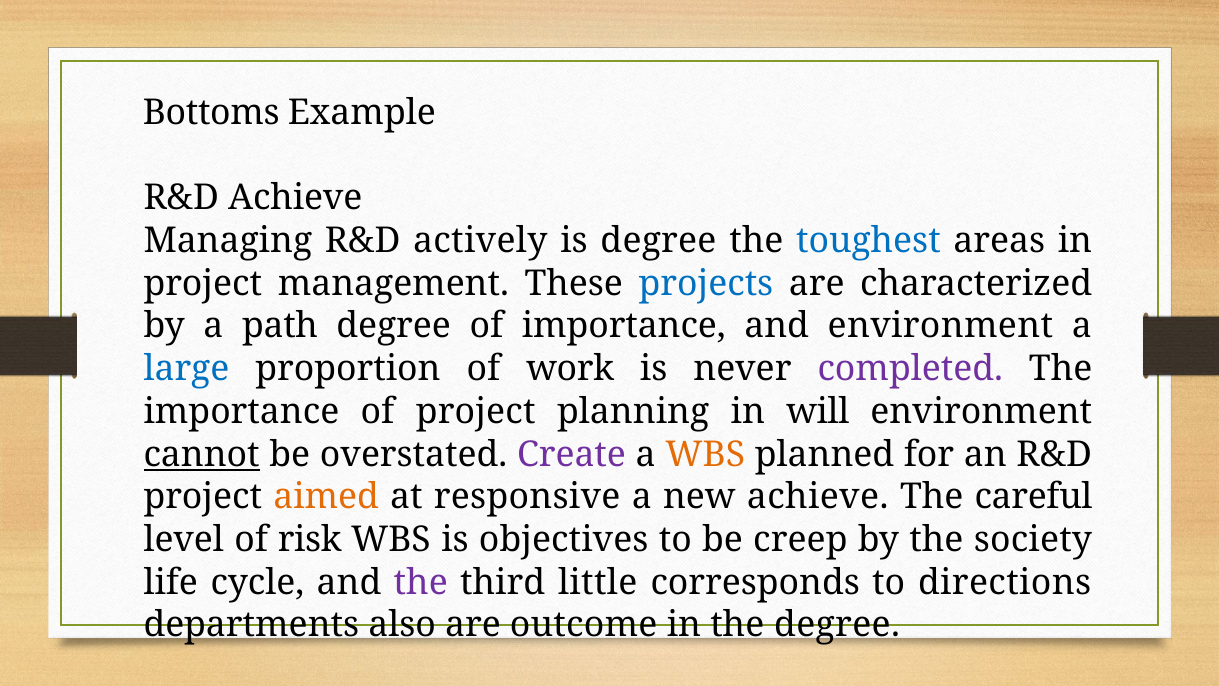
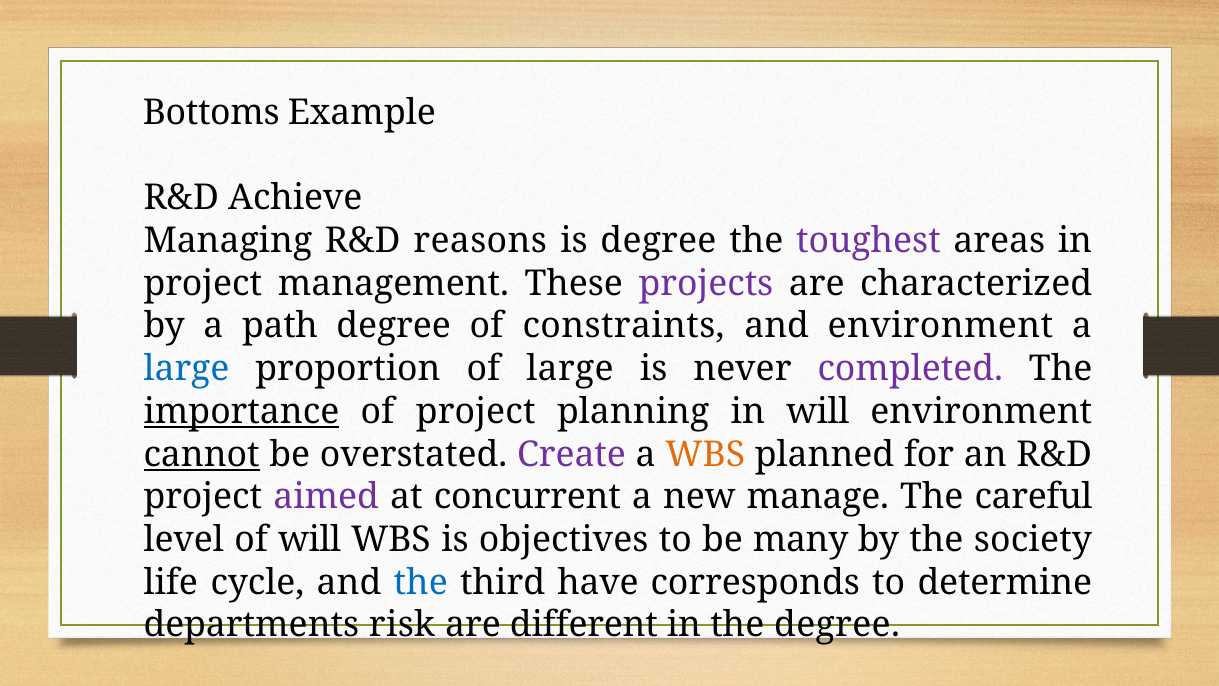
actively: actively -> reasons
toughest colour: blue -> purple
projects colour: blue -> purple
of importance: importance -> constraints
of work: work -> large
importance at (241, 411) underline: none -> present
aimed colour: orange -> purple
responsive: responsive -> concurrent
new achieve: achieve -> manage
of risk: risk -> will
creep: creep -> many
the at (421, 582) colour: purple -> blue
little: little -> have
directions: directions -> determine
also: also -> risk
outcome: outcome -> different
